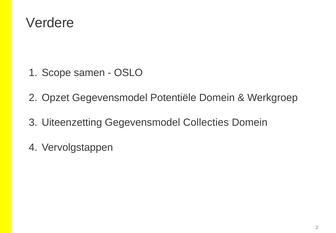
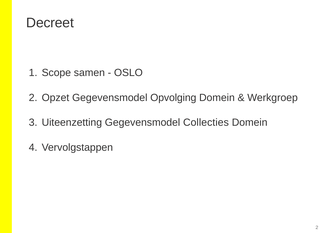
Verdere: Verdere -> Decreet
Potentiële: Potentiële -> Opvolging
